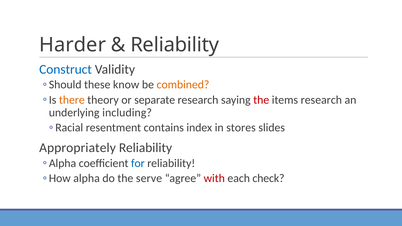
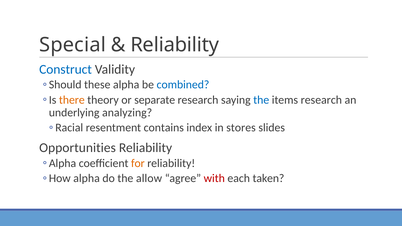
Harder: Harder -> Special
these know: know -> alpha
combined colour: orange -> blue
the at (261, 100) colour: red -> blue
including: including -> analyzing
Appropriately: Appropriately -> Opportunities
for colour: blue -> orange
serve: serve -> allow
check: check -> taken
